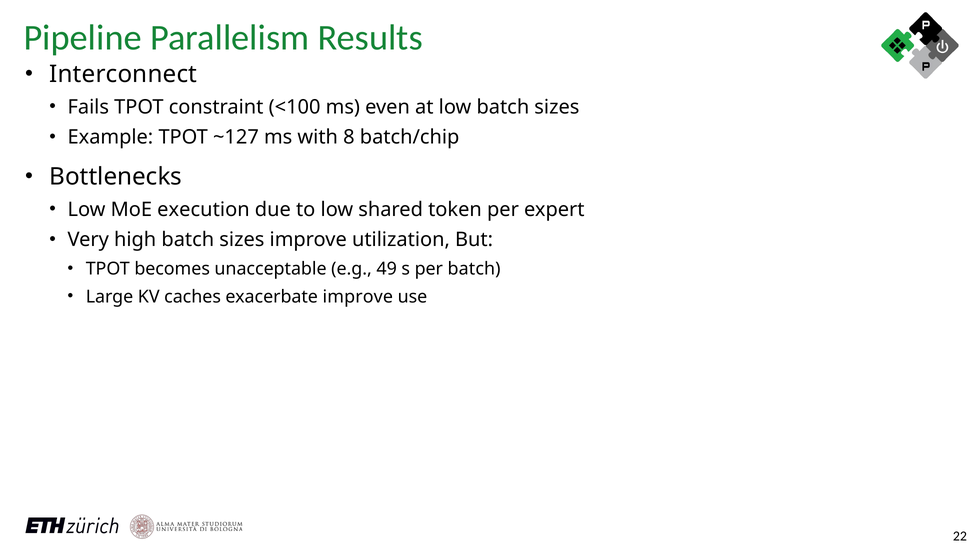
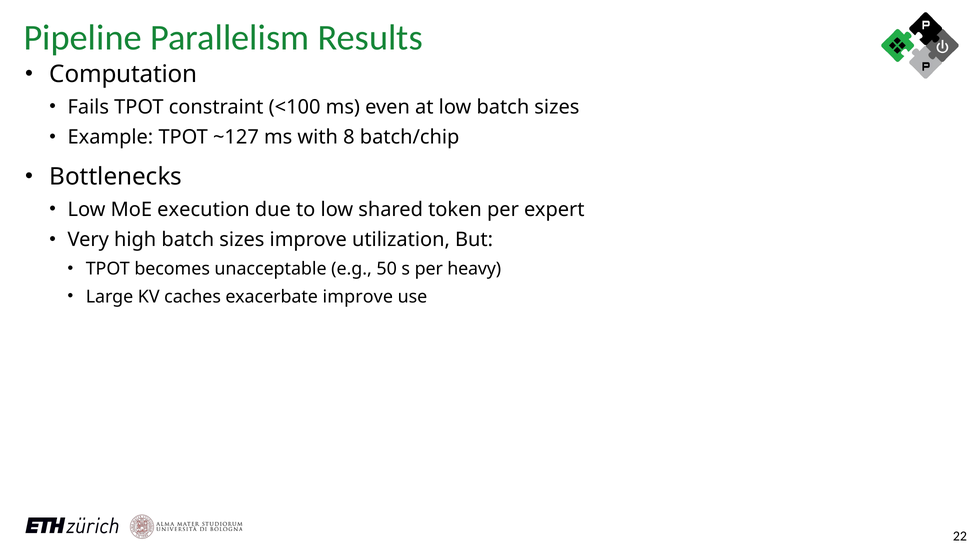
Interconnect: Interconnect -> Computation
49: 49 -> 50
per batch: batch -> heavy
